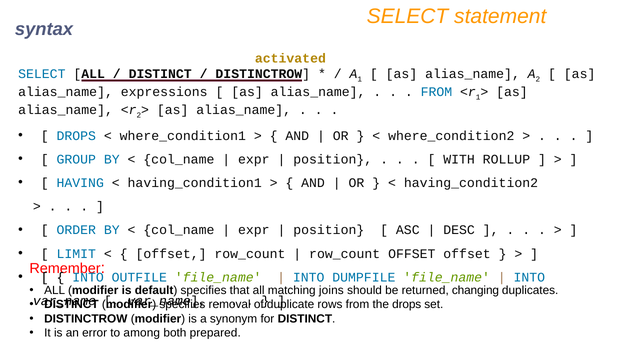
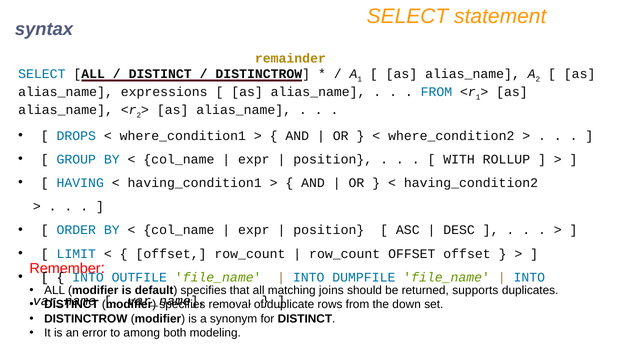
activated: activated -> remainder
changing: changing -> supports
the drops: drops -> down
prepared: prepared -> modeling
